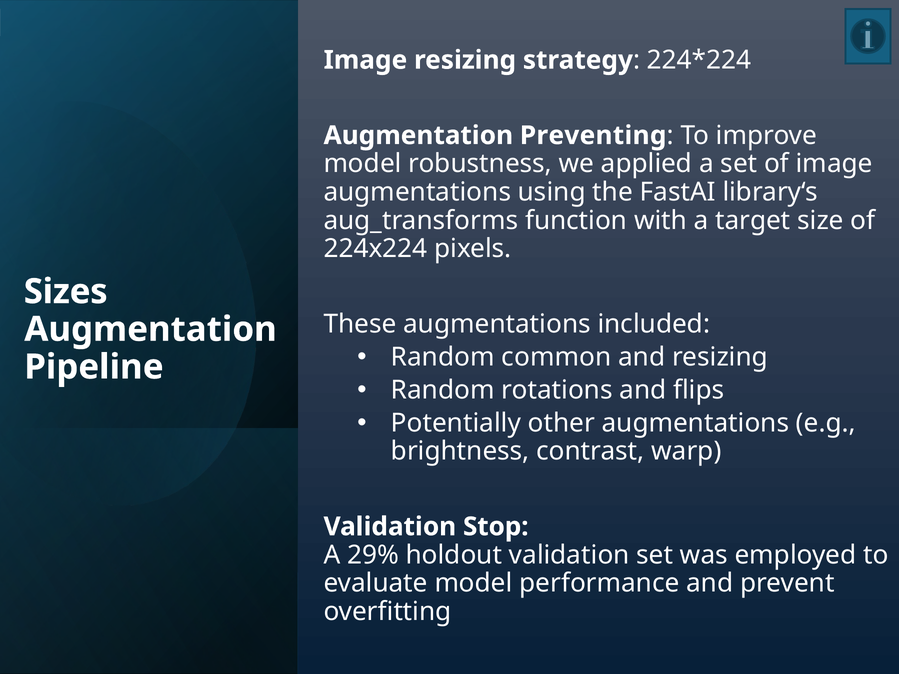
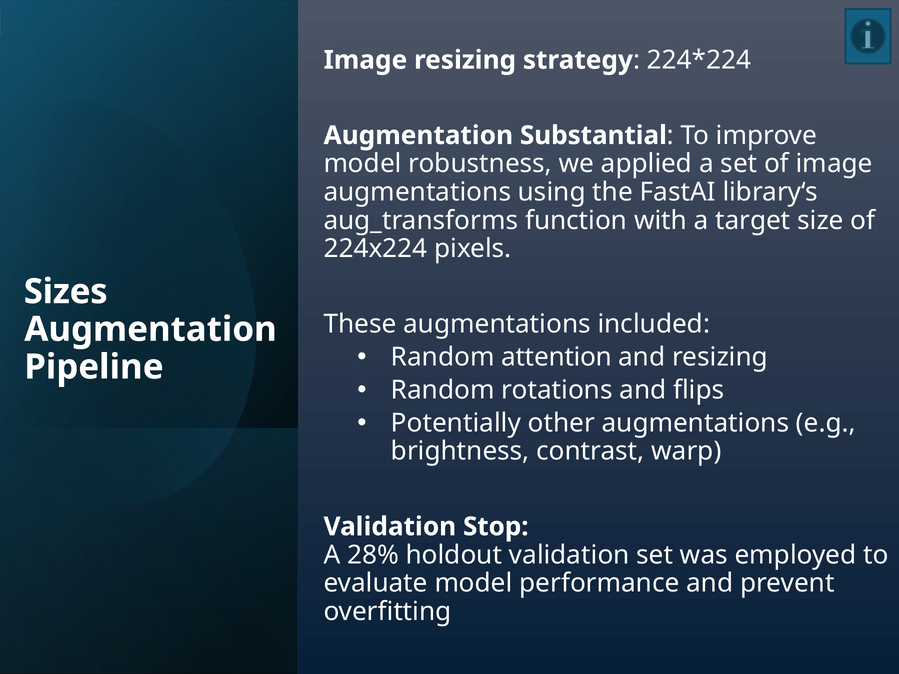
Preventing: Preventing -> Substantial
common: common -> attention
29%: 29% -> 28%
